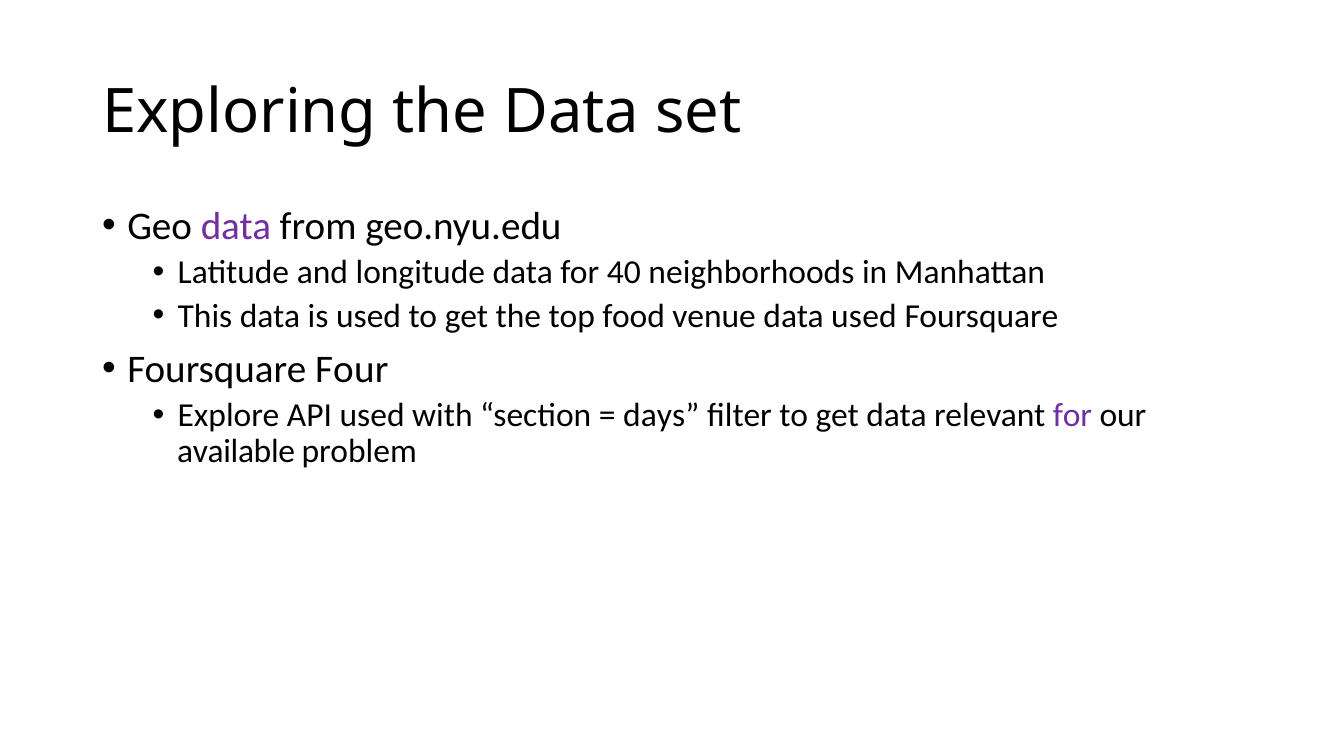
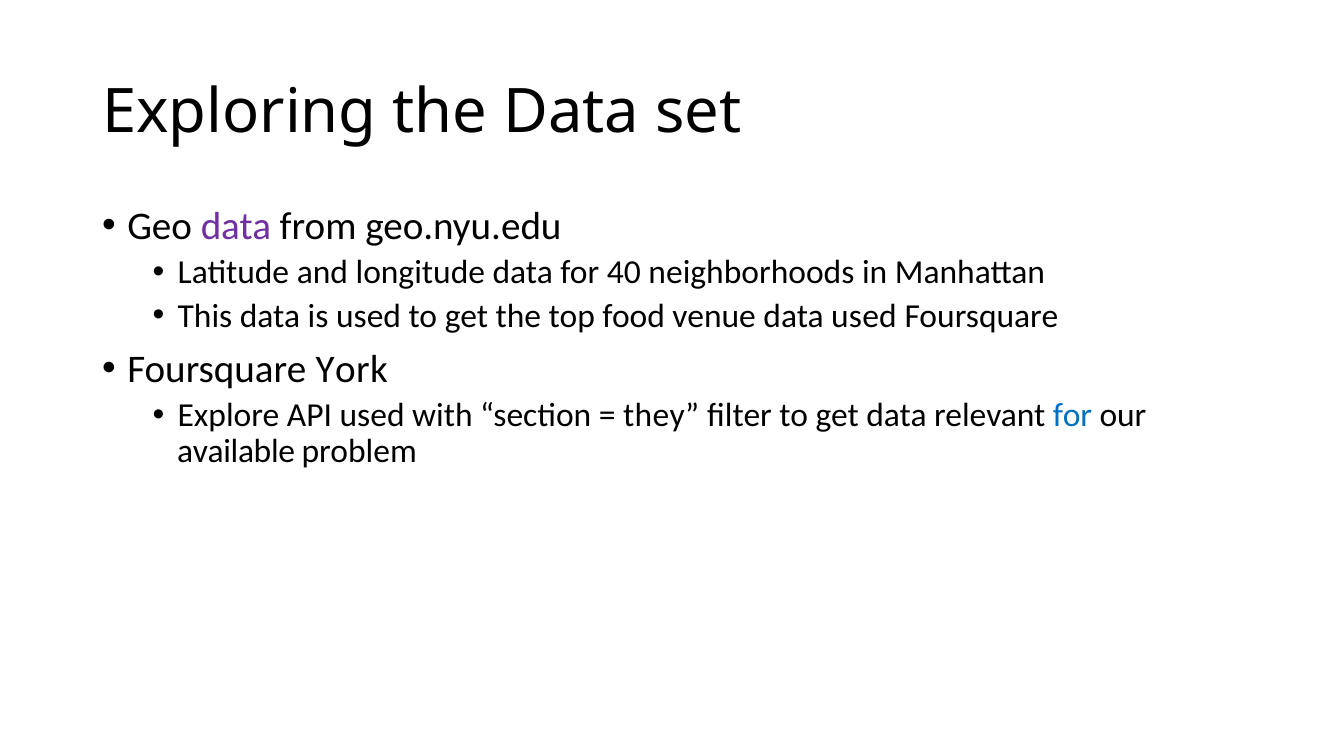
Four: Four -> York
days: days -> they
for at (1073, 416) colour: purple -> blue
